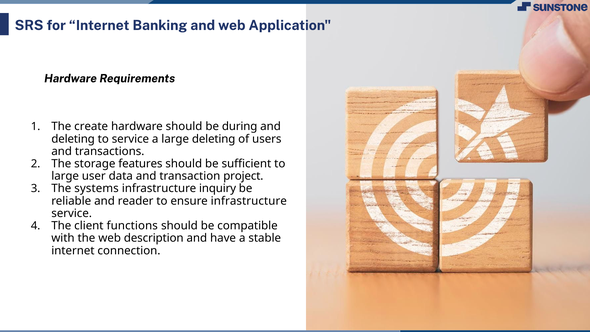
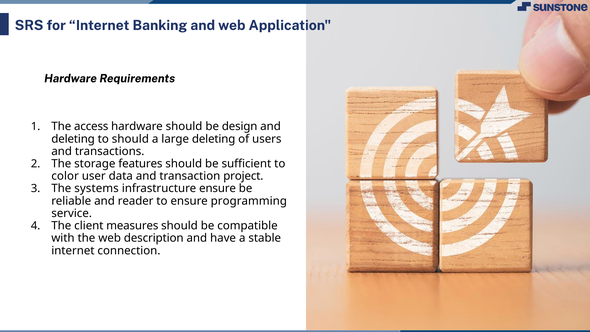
create: create -> access
during: during -> design
to service: service -> should
large at (65, 176): large -> color
infrastructure inquiry: inquiry -> ensure
ensure infrastructure: infrastructure -> programming
functions: functions -> measures
